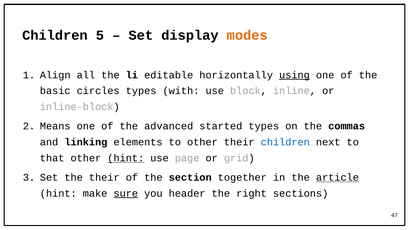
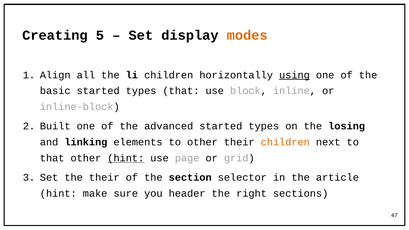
Children at (55, 35): Children -> Creating
li editable: editable -> children
basic circles: circles -> started
types with: with -> that
Means: Means -> Built
commas: commas -> losing
children at (285, 142) colour: blue -> orange
together: together -> selector
article underline: present -> none
sure underline: present -> none
